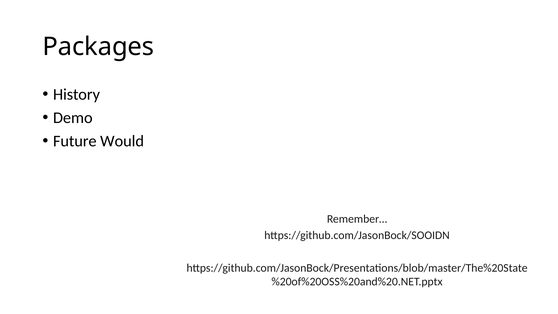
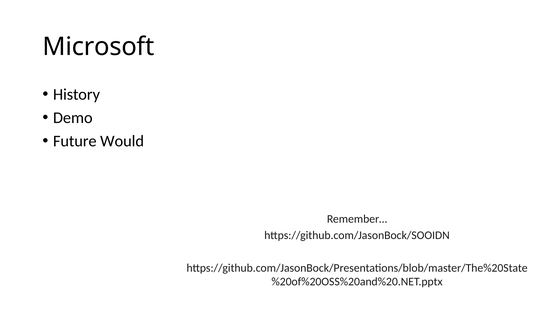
Packages: Packages -> Microsoft
